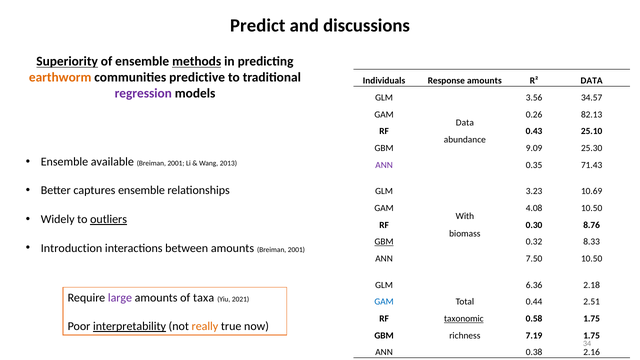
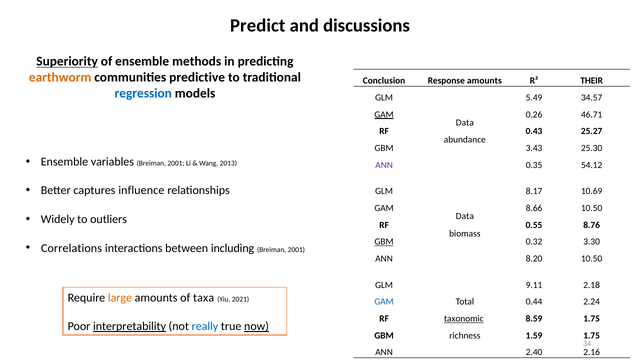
methods underline: present -> none
Individuals: Individuals -> Conclusion
R² DATA: DATA -> THEIR
regression colour: purple -> blue
3.56: 3.56 -> 5.49
GAM at (384, 114) underline: none -> present
82.13: 82.13 -> 46.71
25.10: 25.10 -> 25.27
9.09: 9.09 -> 3.43
available: available -> variables
71.43: 71.43 -> 54.12
captures ensemble: ensemble -> influence
3.23: 3.23 -> 8.17
4.08: 4.08 -> 8.66
With at (465, 216): With -> Data
outliers underline: present -> none
0.30: 0.30 -> 0.55
8.33: 8.33 -> 3.30
Introduction: Introduction -> Correlations
between amounts: amounts -> including
7.50: 7.50 -> 8.20
6.36: 6.36 -> 9.11
large colour: purple -> orange
2.51: 2.51 -> 2.24
0.58: 0.58 -> 8.59
really colour: orange -> blue
now underline: none -> present
7.19: 7.19 -> 1.59
0.38: 0.38 -> 2.40
